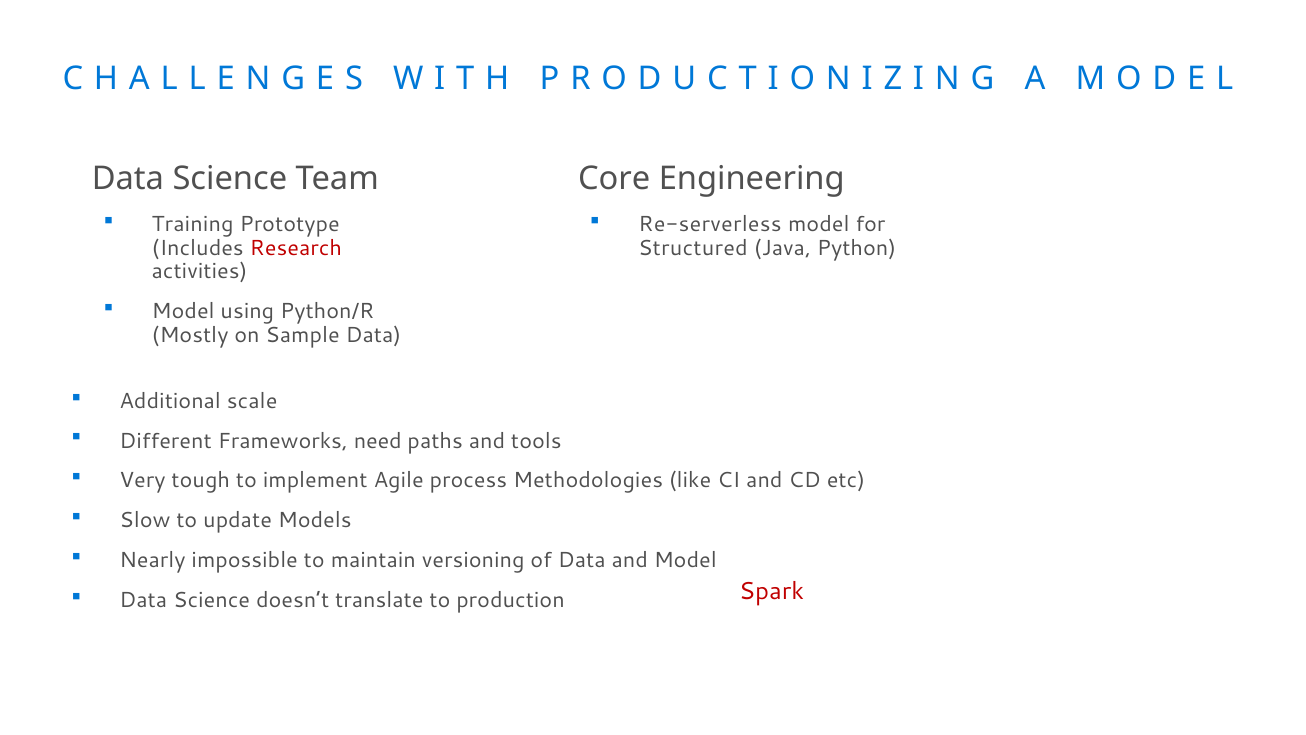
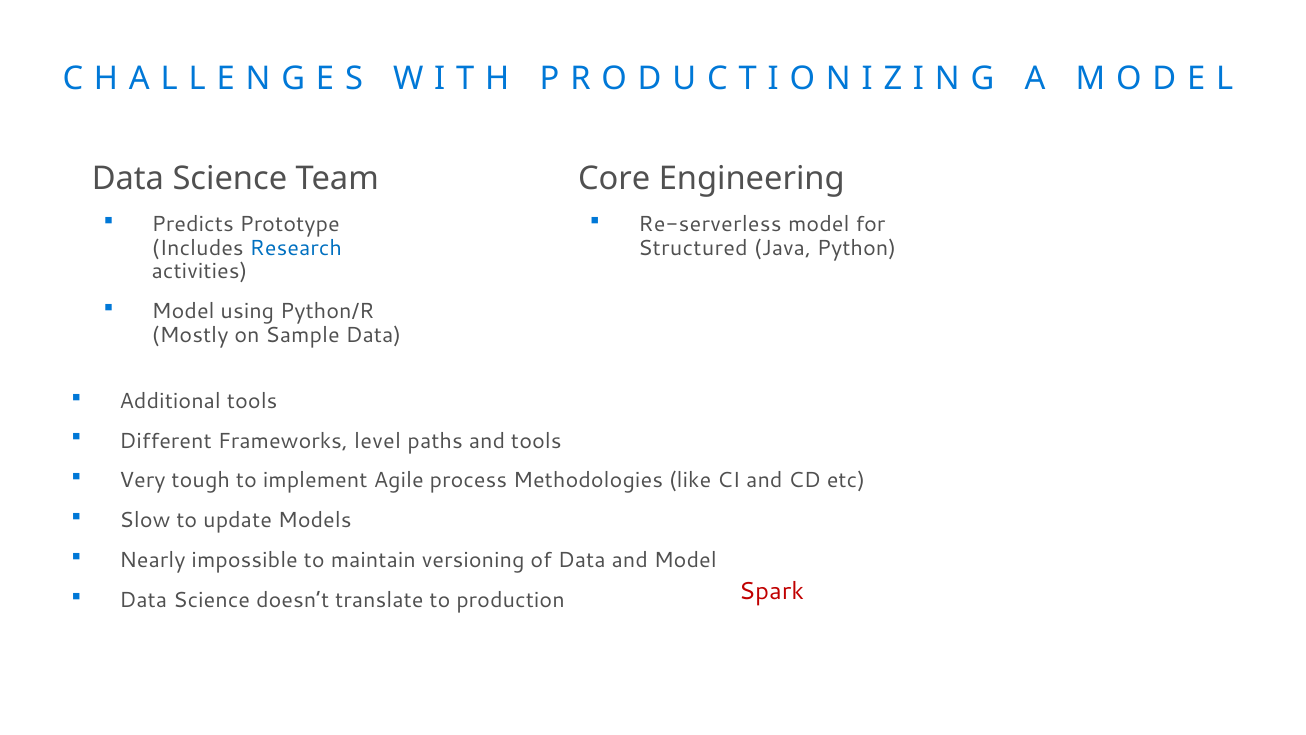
Training: Training -> Predicts
Research colour: red -> blue
Additional scale: scale -> tools
need: need -> level
